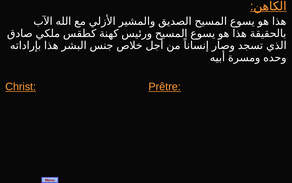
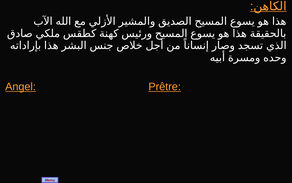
Christ: Christ -> Angel
